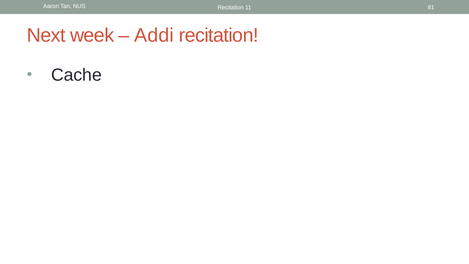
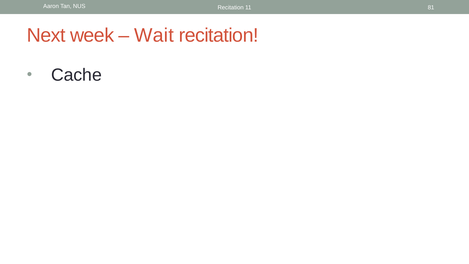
Addi: Addi -> Wait
